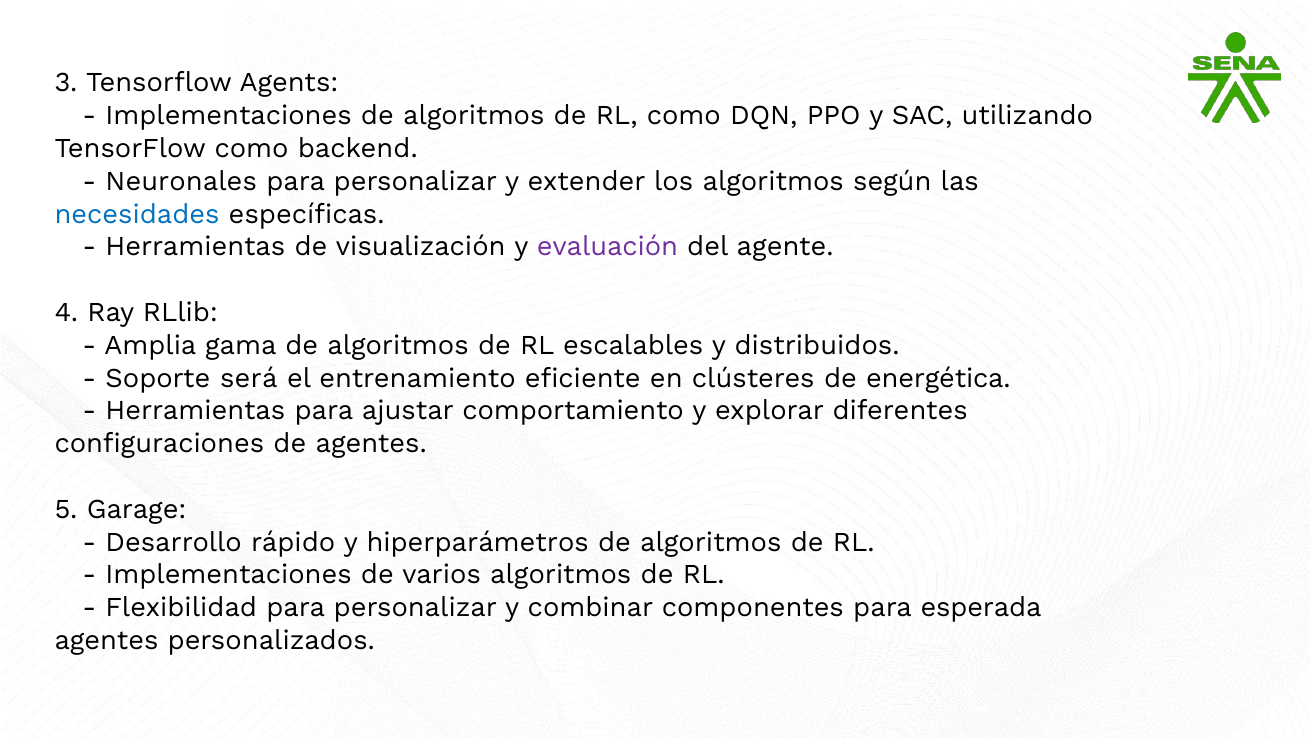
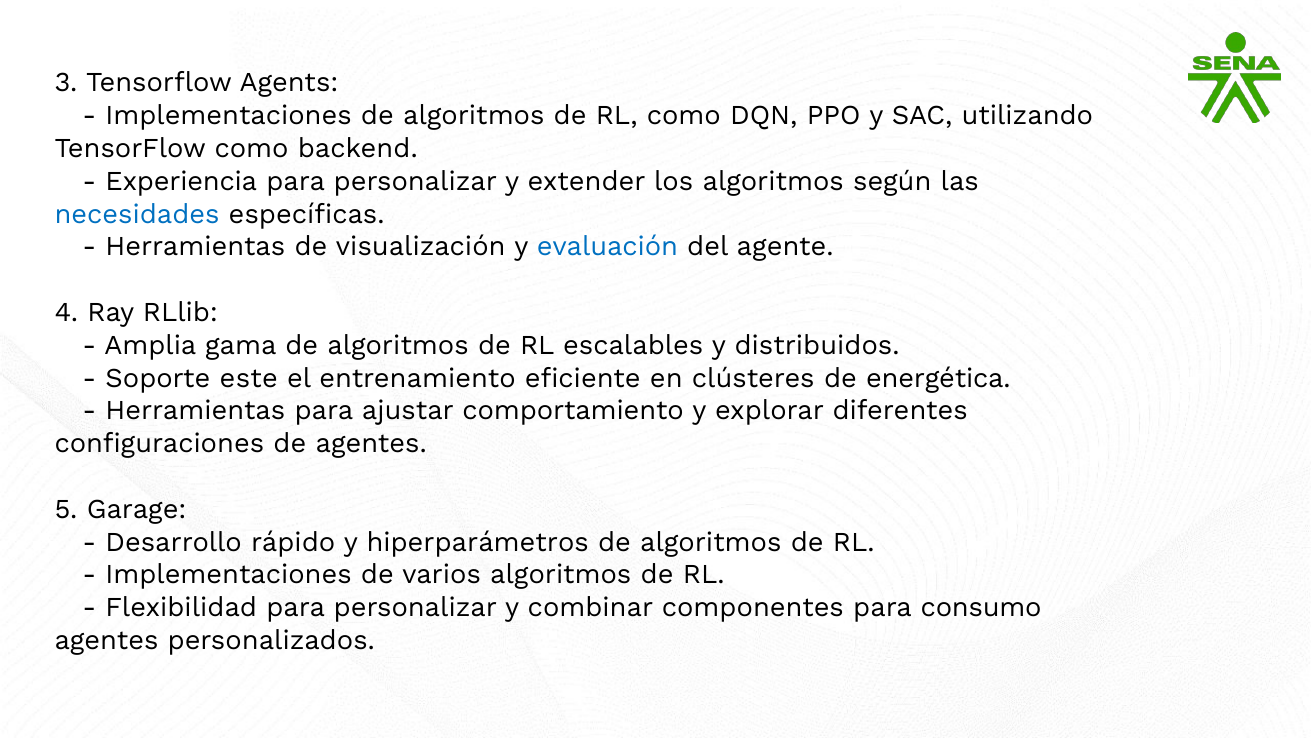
Neuronales: Neuronales -> Experiencia
evaluación colour: purple -> blue
será: será -> este
esperada: esperada -> consumo
